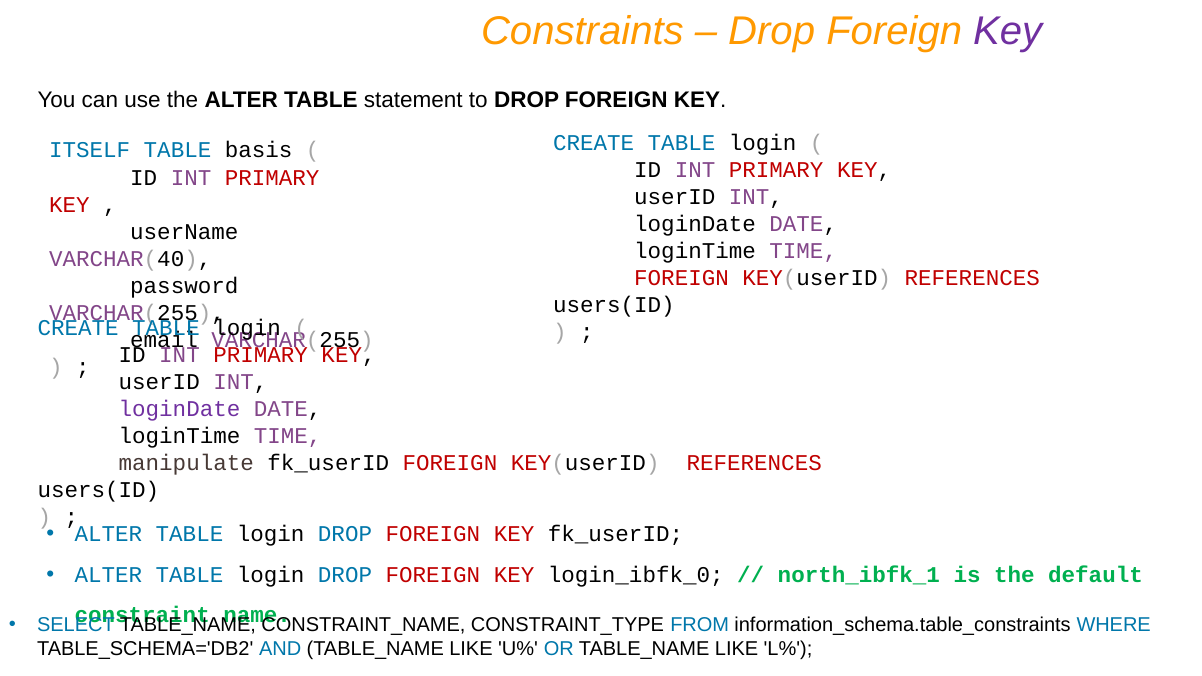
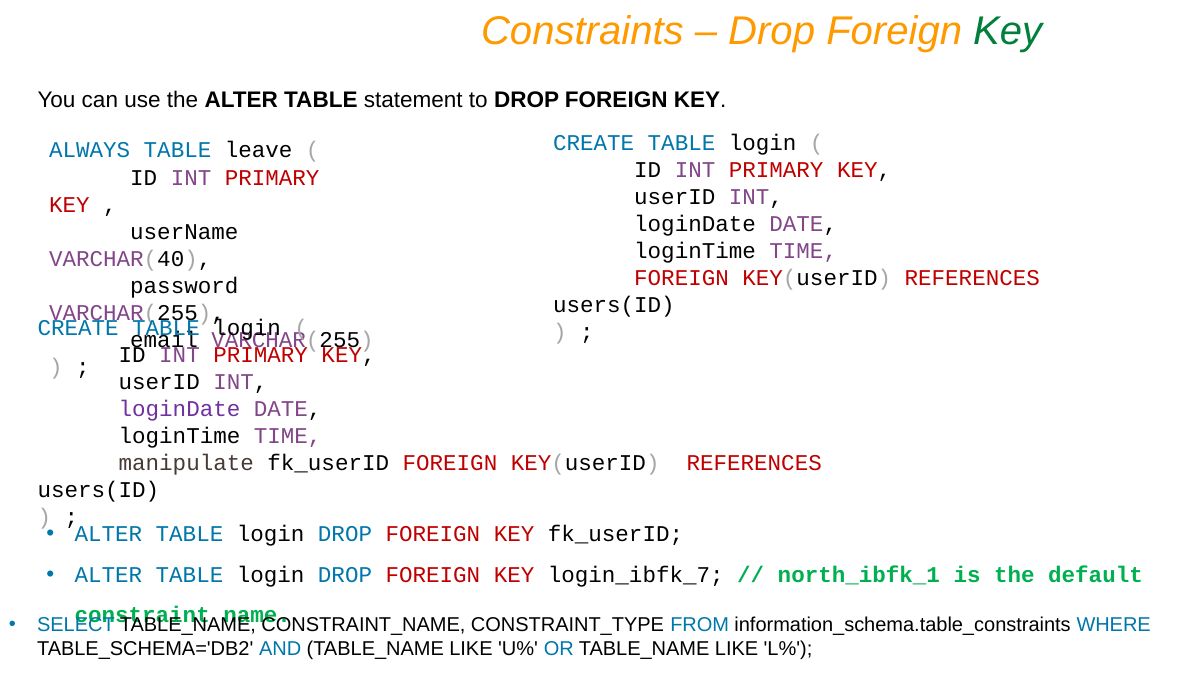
Key at (1008, 31) colour: purple -> green
ITSELF: ITSELF -> ALWAYS
basis: basis -> leave
login_ibfk_0: login_ibfk_0 -> login_ibfk_7
